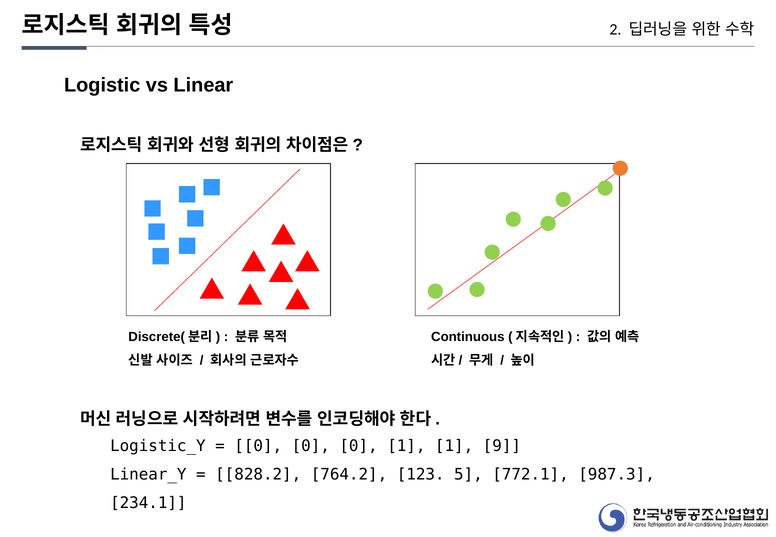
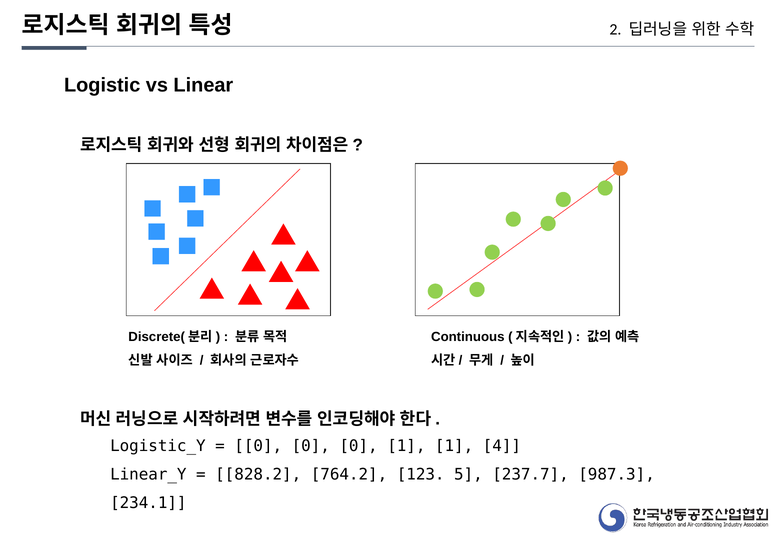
9: 9 -> 4
772.1: 772.1 -> 237.7
